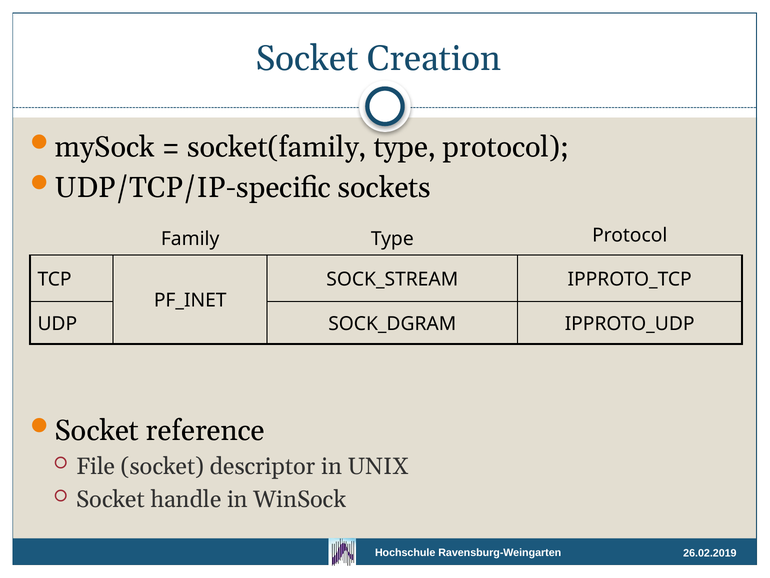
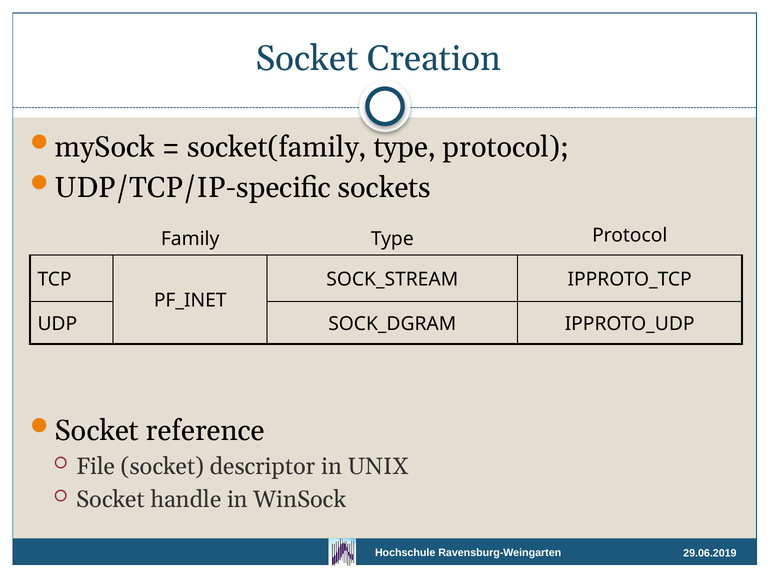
26.02.2019: 26.02.2019 -> 29.06.2019
